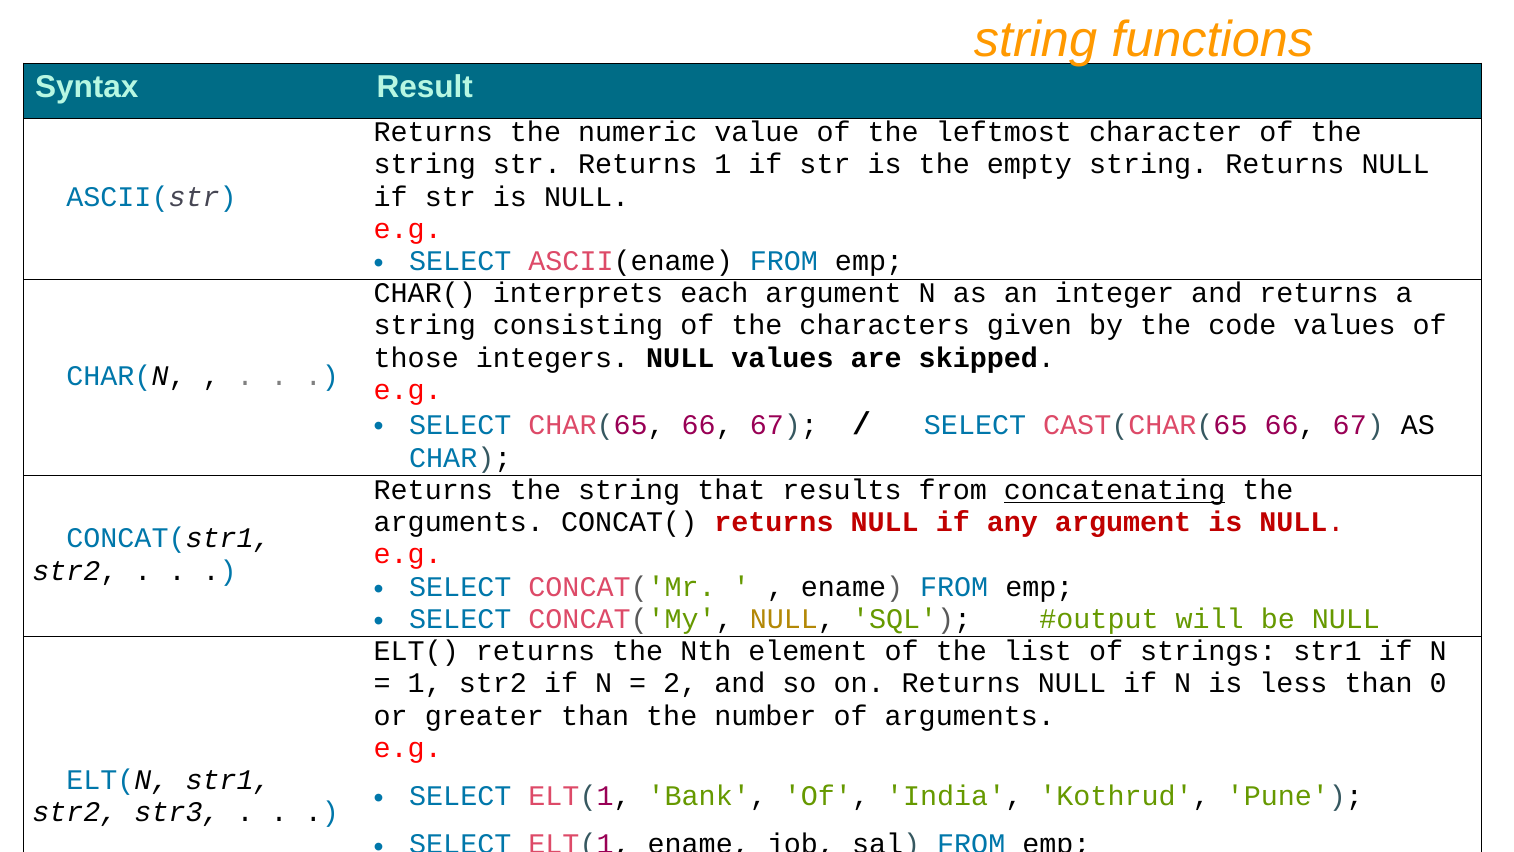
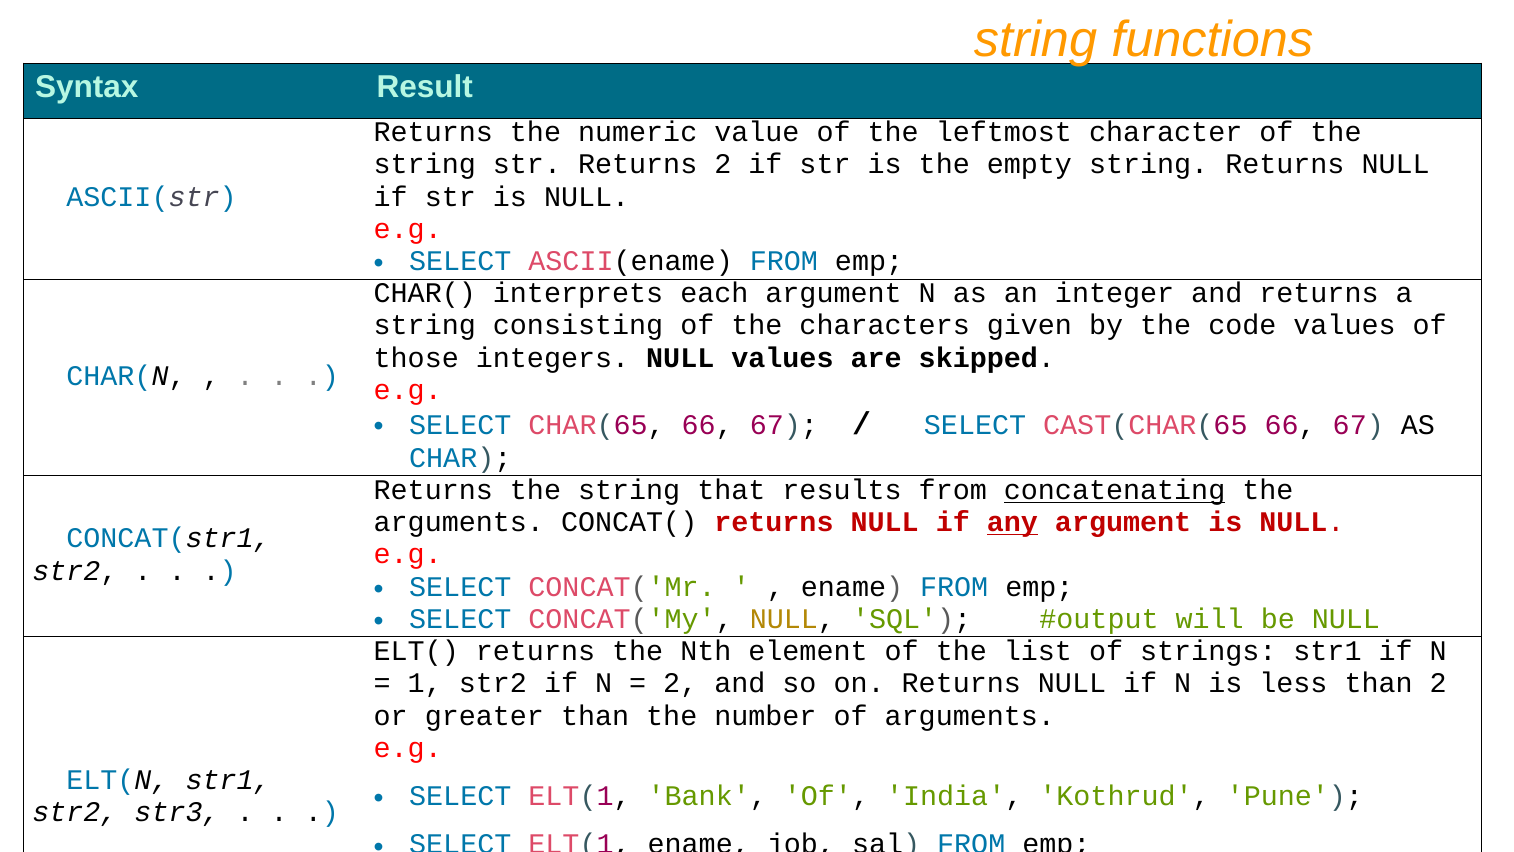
Returns 1: 1 -> 2
any underline: none -> present
than 0: 0 -> 2
